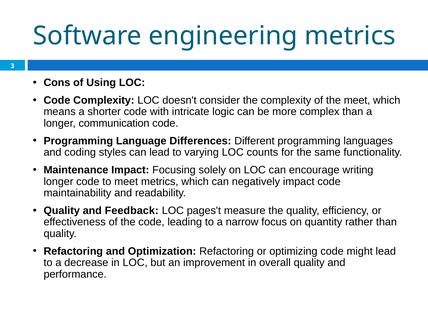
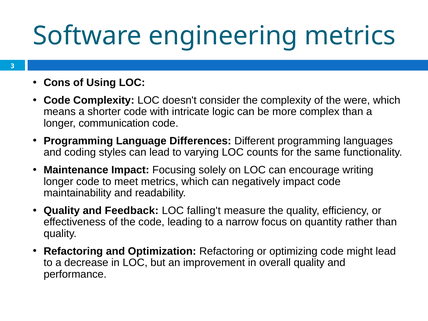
the meet: meet -> were
pages't: pages't -> falling't
